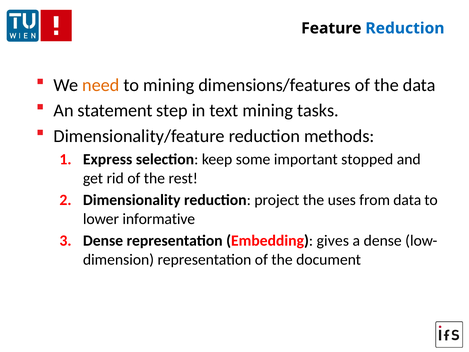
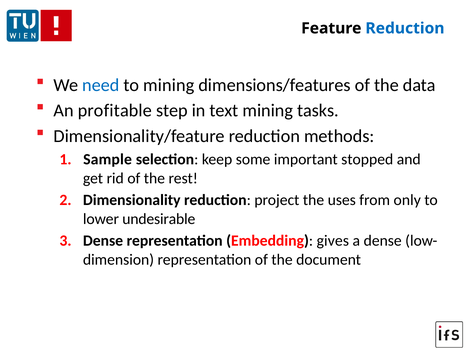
need colour: orange -> blue
statement: statement -> profitable
Express: Express -> Sample
from data: data -> only
informative: informative -> undesirable
